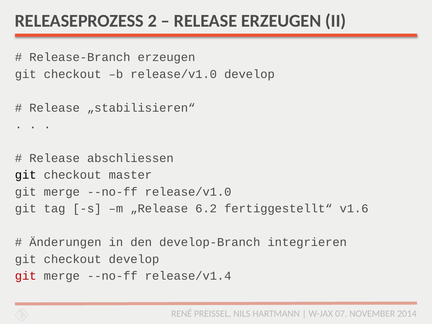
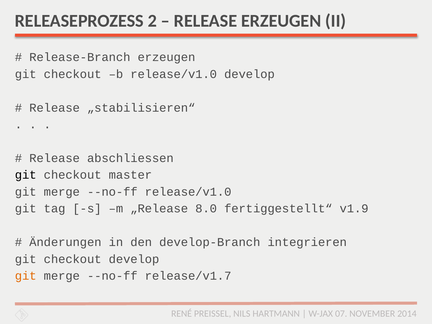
6.2: 6.2 -> 8.0
v1.6: v1.6 -> v1.9
git at (26, 276) colour: red -> orange
release/v1.4: release/v1.4 -> release/v1.7
